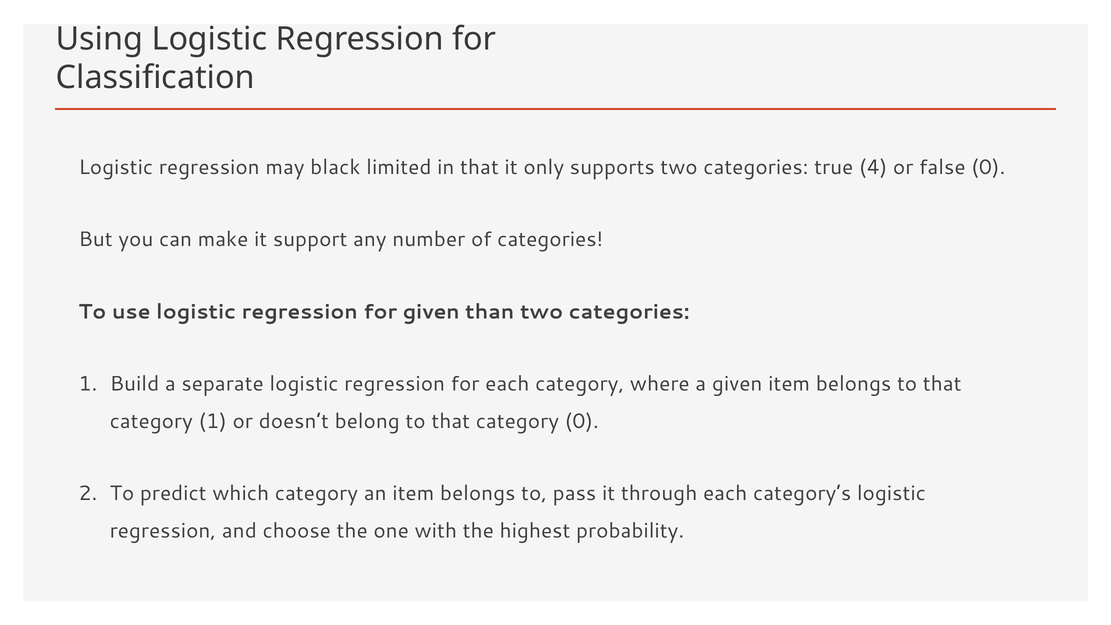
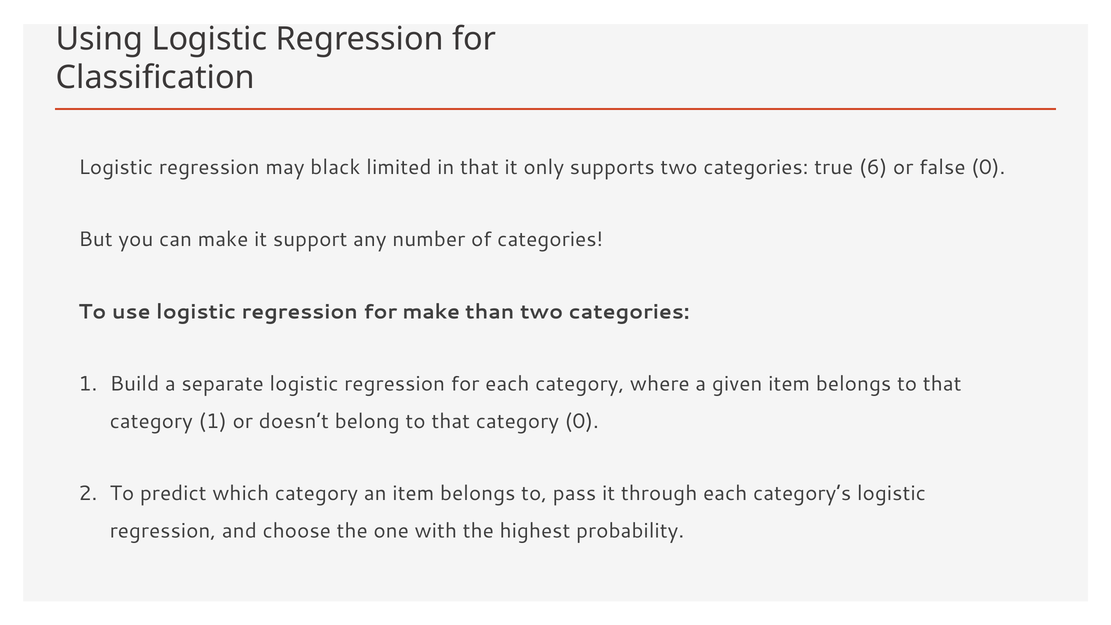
4: 4 -> 6
for given: given -> make
